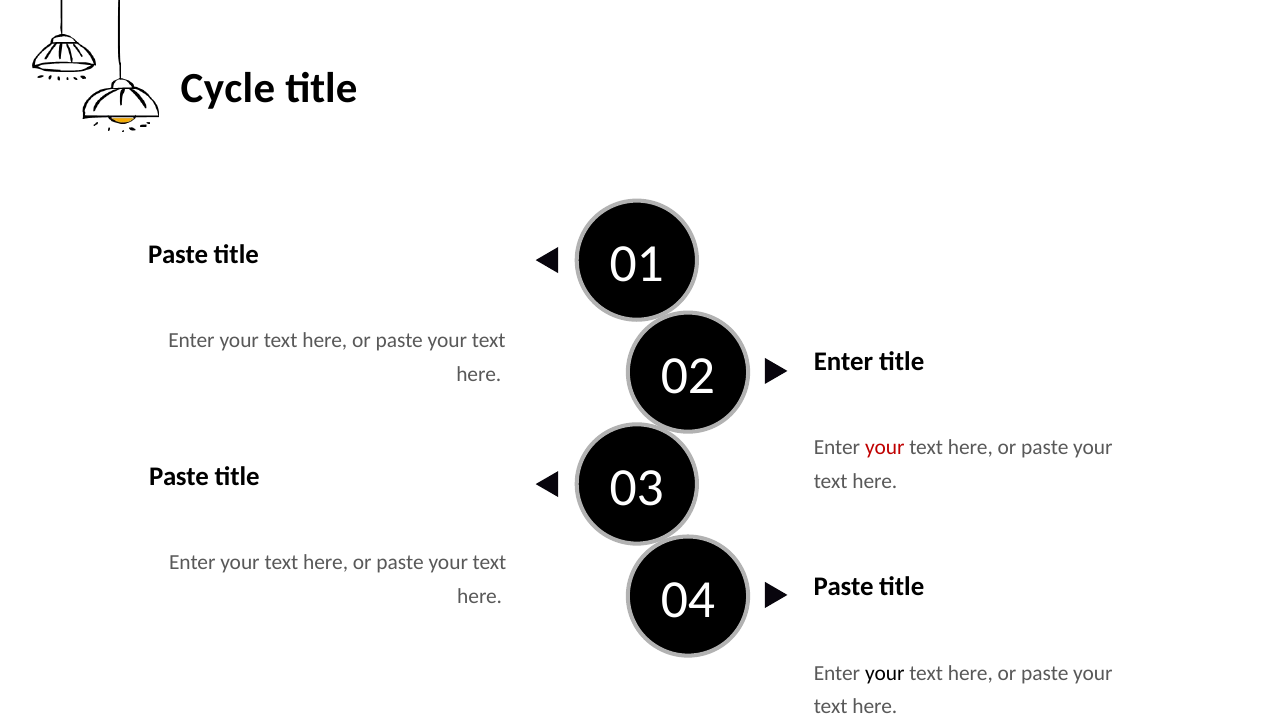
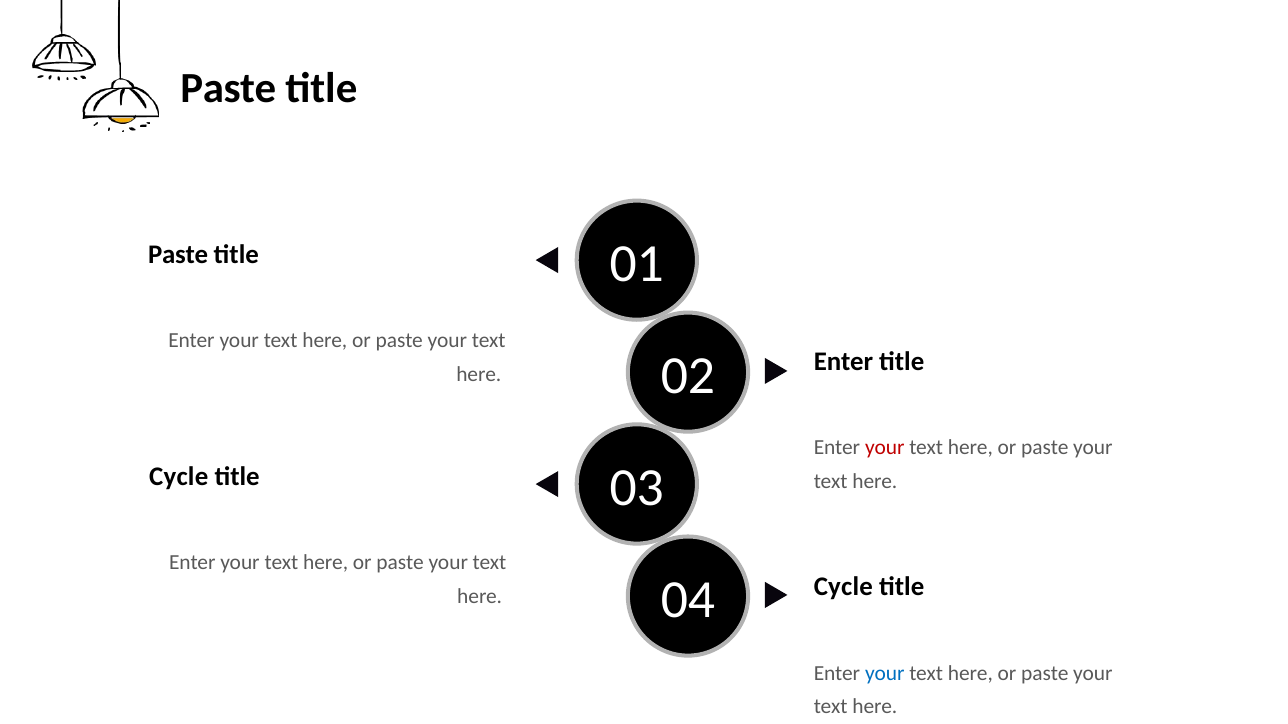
Cycle at (228, 88): Cycle -> Paste
Paste at (179, 477): Paste -> Cycle
Paste at (844, 588): Paste -> Cycle
your at (885, 674) colour: black -> blue
